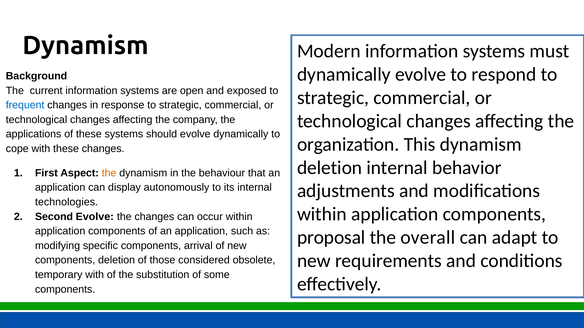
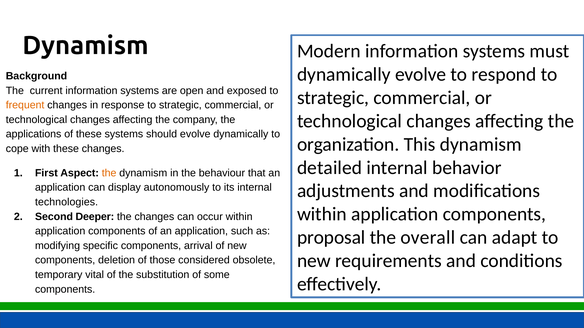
frequent colour: blue -> orange
deletion at (330, 168): deletion -> detailed
Second Evolve: Evolve -> Deeper
temporary with: with -> vital
